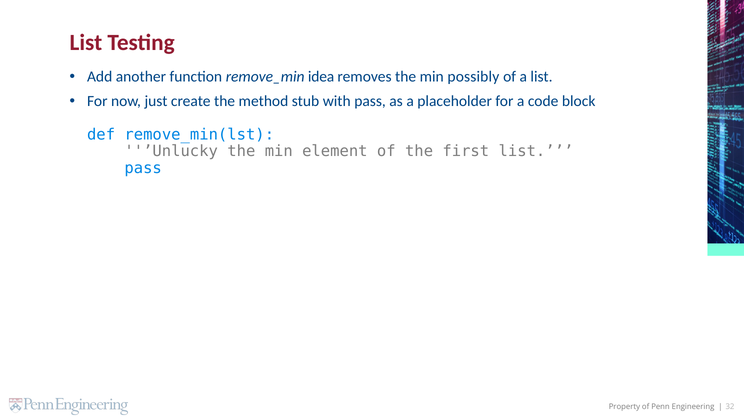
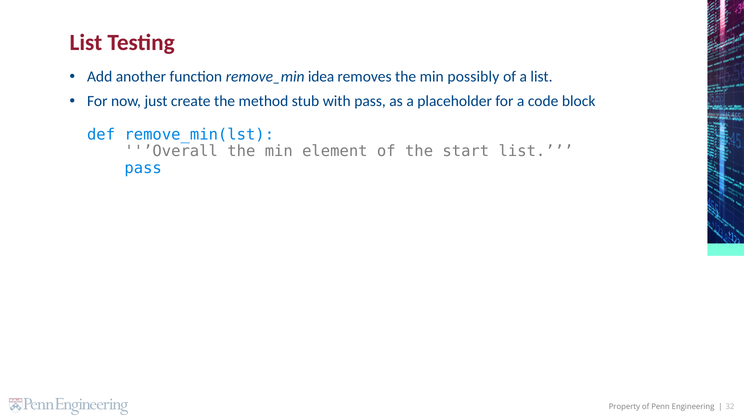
’Unlucky: ’Unlucky -> ’Overall
first: first -> start
